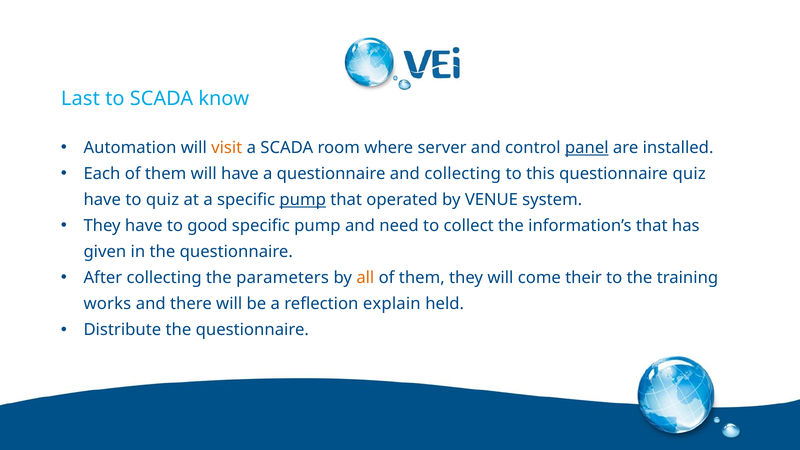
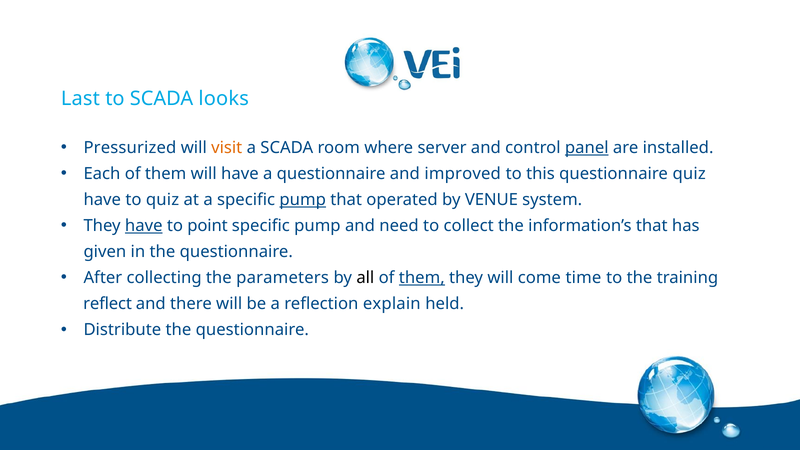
know: know -> looks
Automation: Automation -> Pressurized
and collecting: collecting -> improved
have at (144, 226) underline: none -> present
good: good -> point
all colour: orange -> black
them at (422, 278) underline: none -> present
their: their -> time
works: works -> reflect
